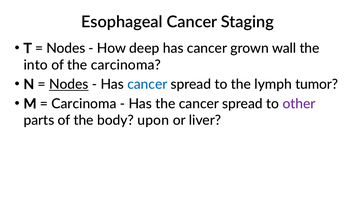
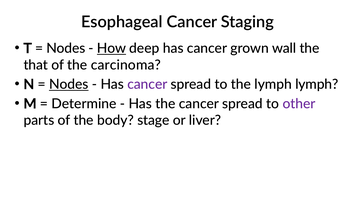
How underline: none -> present
into: into -> that
cancer at (147, 84) colour: blue -> purple
lymph tumor: tumor -> lymph
Carcinoma at (84, 104): Carcinoma -> Determine
upon: upon -> stage
